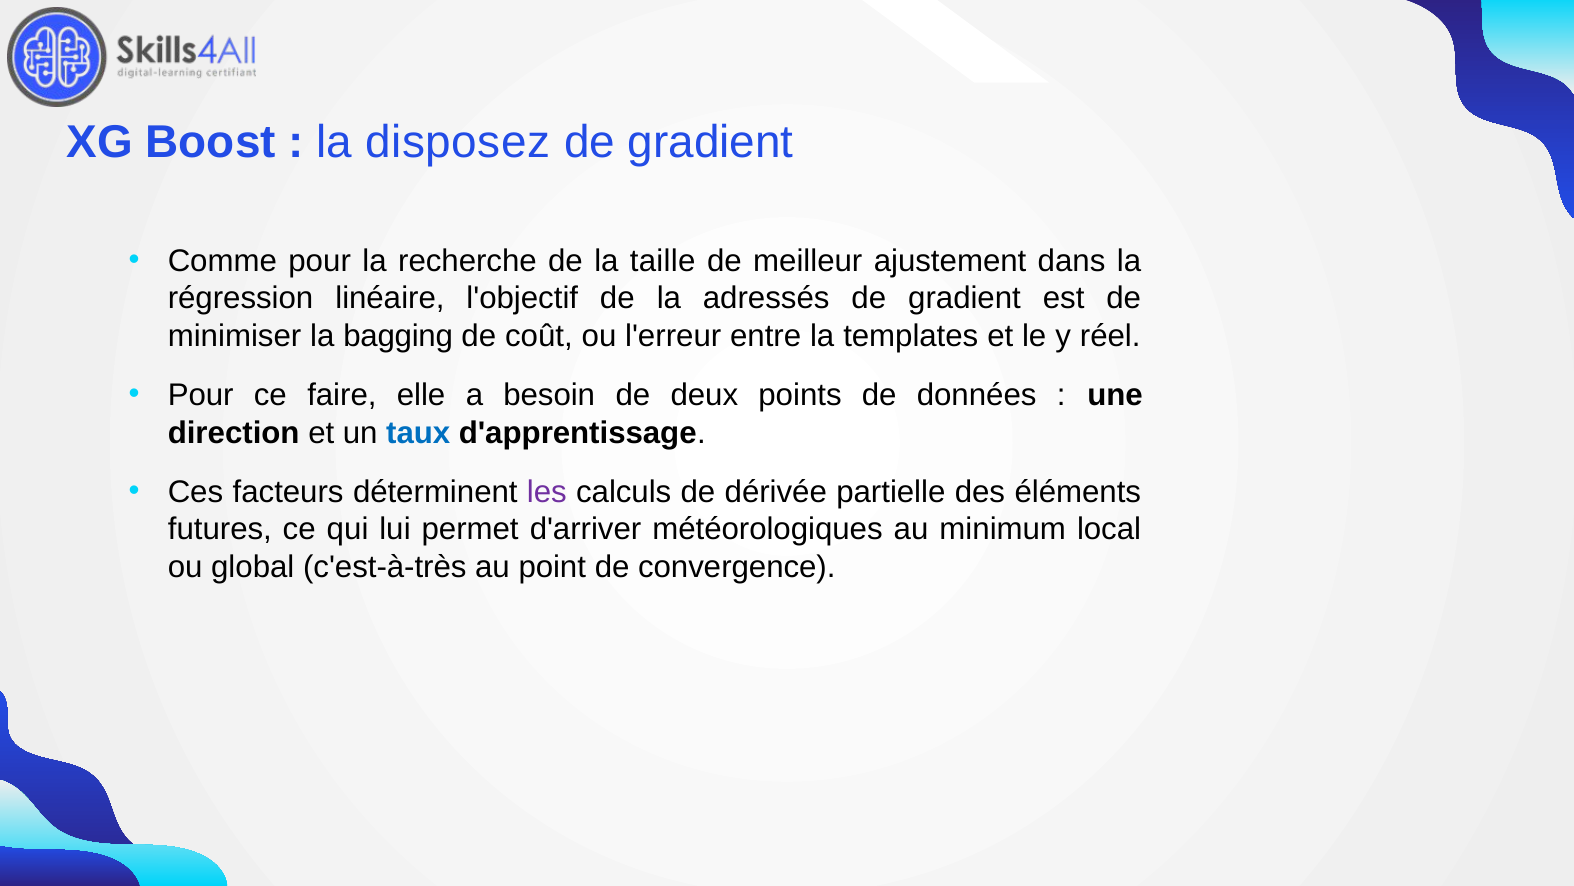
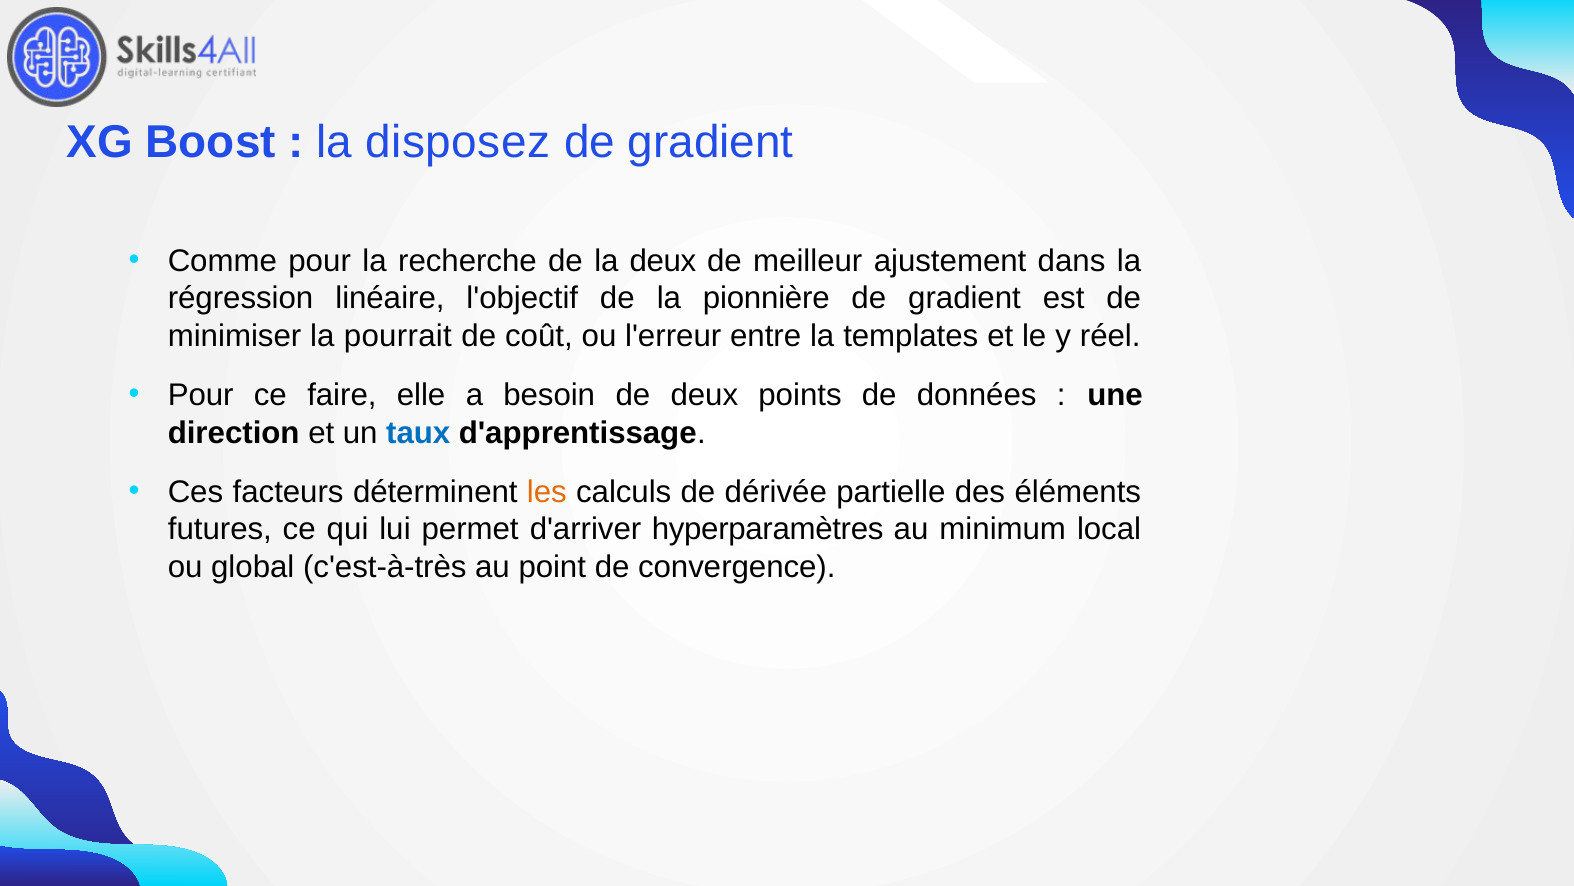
la taille: taille -> deux
adressés: adressés -> pionnière
bagging: bagging -> pourrait
les colour: purple -> orange
météorologiques: météorologiques -> hyperparamètres
